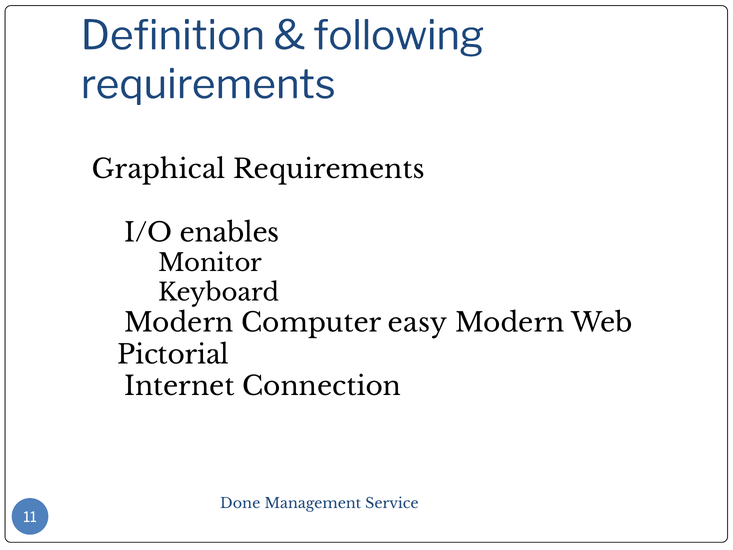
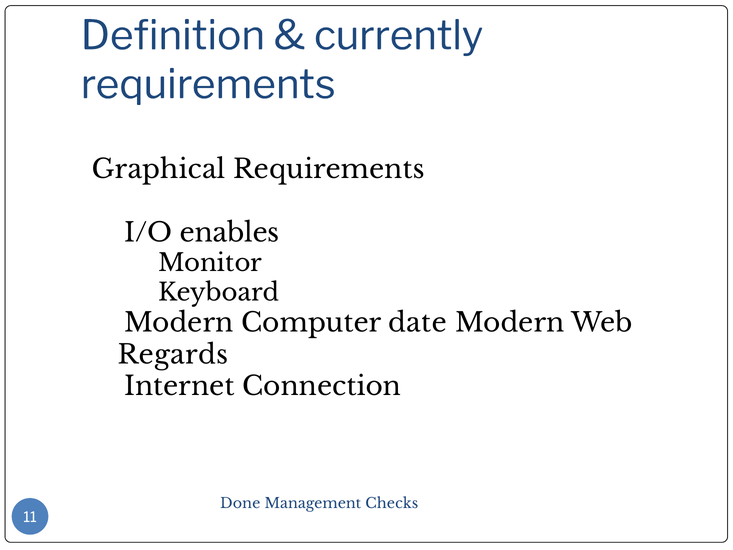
following: following -> currently
easy: easy -> date
Pictorial: Pictorial -> Regards
Service: Service -> Checks
